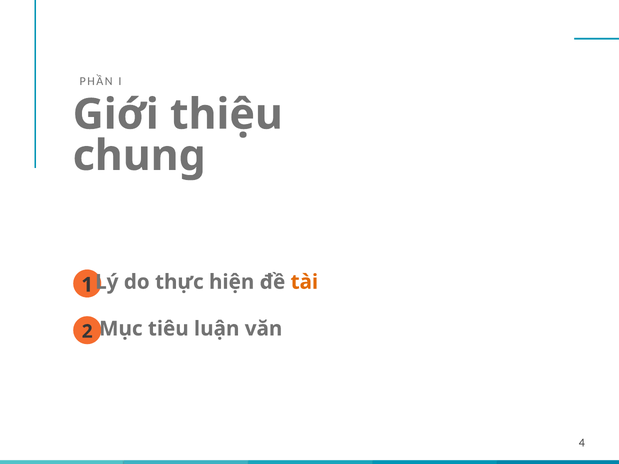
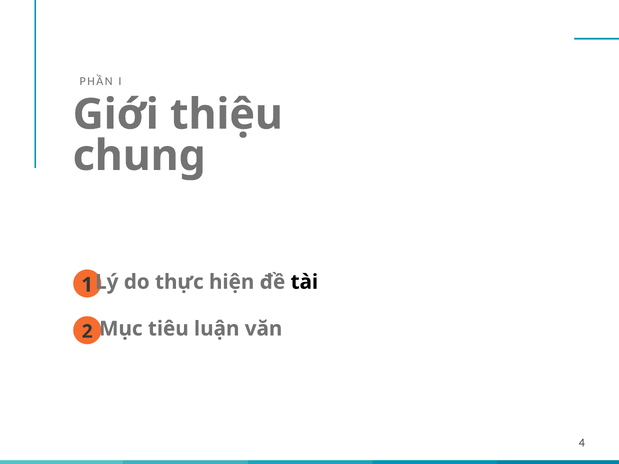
tài colour: orange -> black
